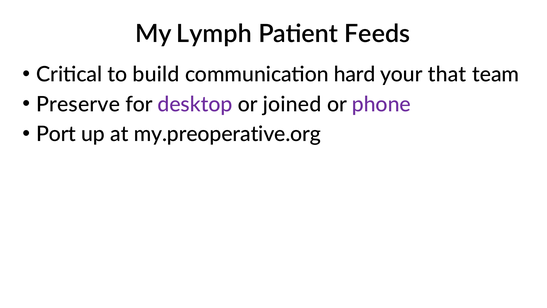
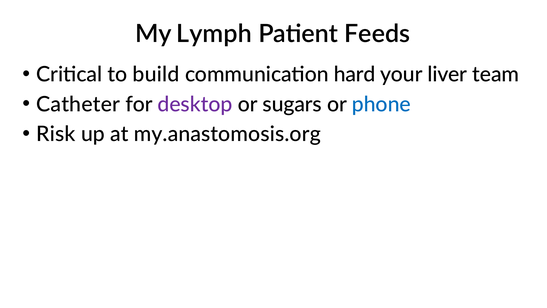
that: that -> liver
Preserve: Preserve -> Catheter
joined: joined -> sugars
phone colour: purple -> blue
Port: Port -> Risk
my.preoperative.org: my.preoperative.org -> my.anastomosis.org
